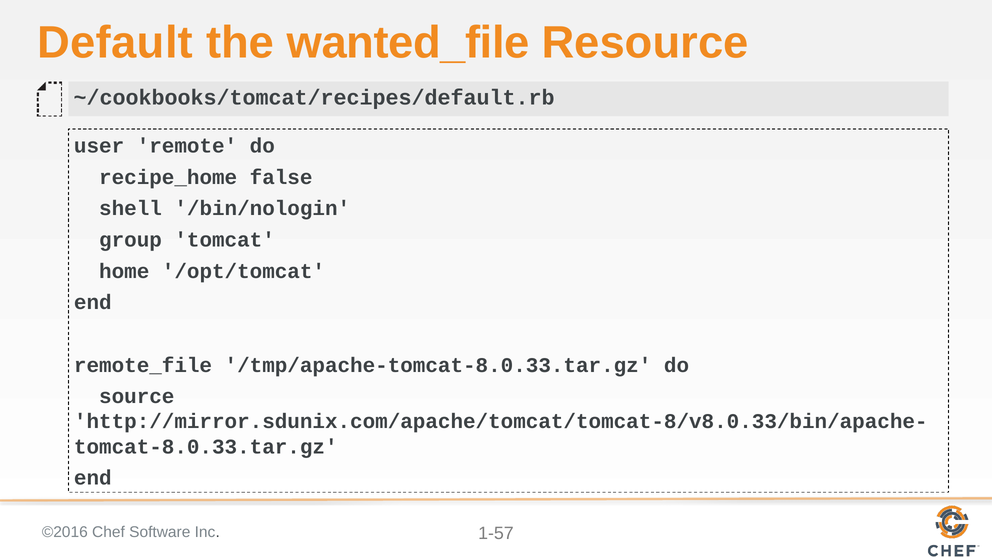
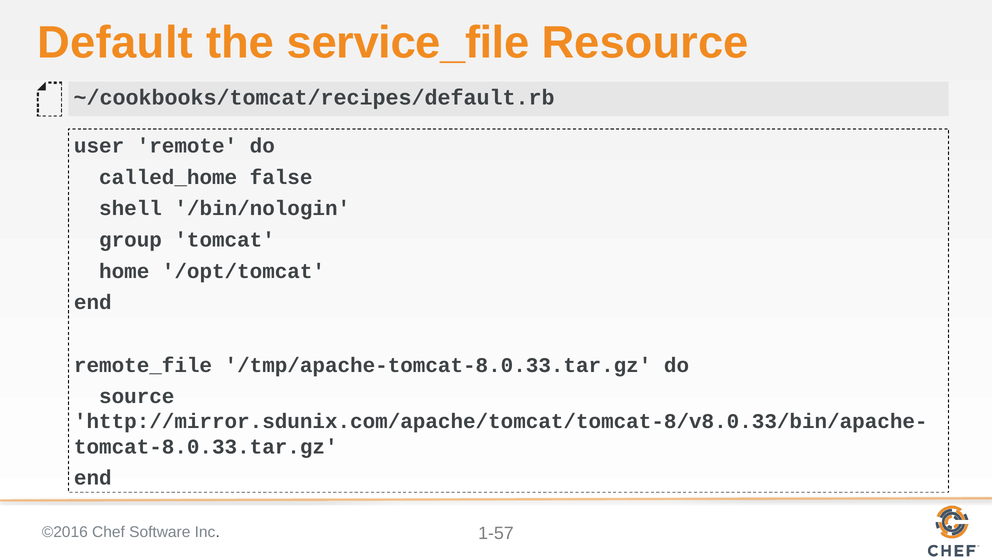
wanted_file: wanted_file -> service_file
recipe_home: recipe_home -> called_home
